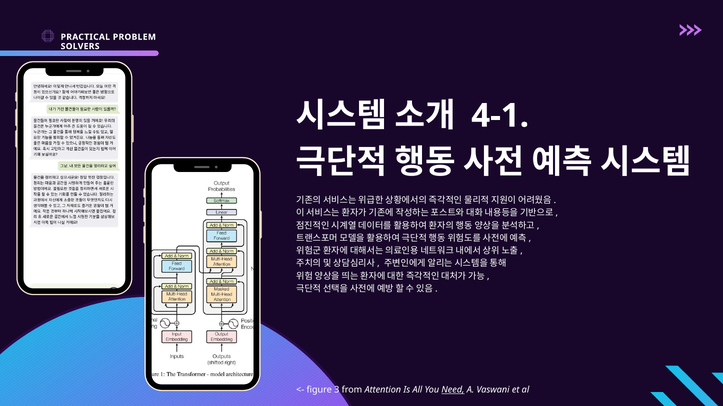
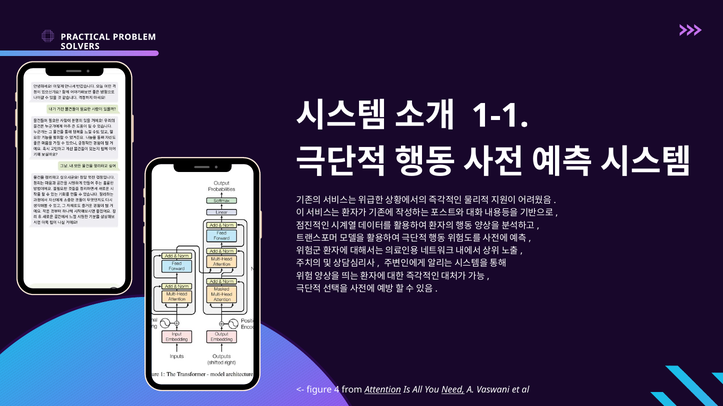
4-1: 4-1 -> 1-1
3: 3 -> 4
Attention underline: none -> present
